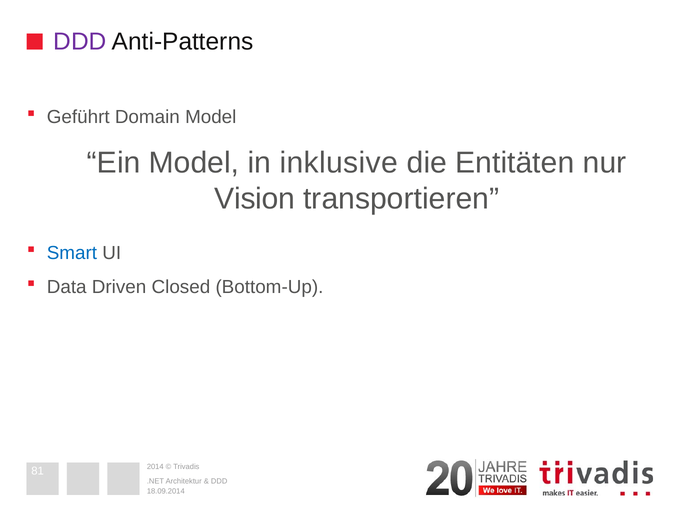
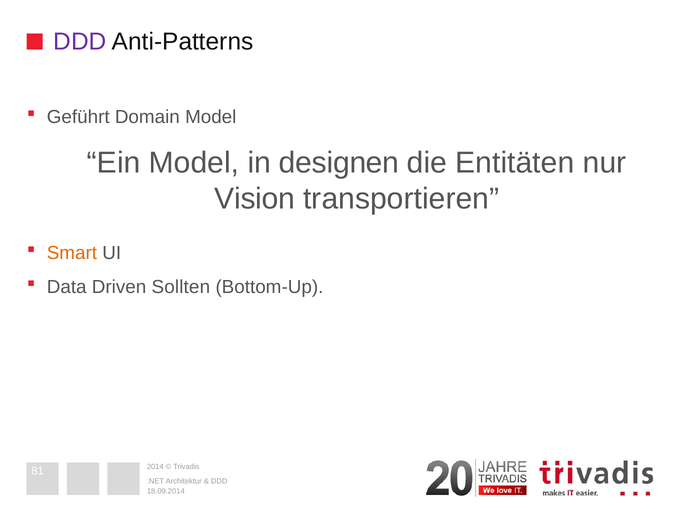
inklusive: inklusive -> designen
Smart colour: blue -> orange
Closed: Closed -> Sollten
